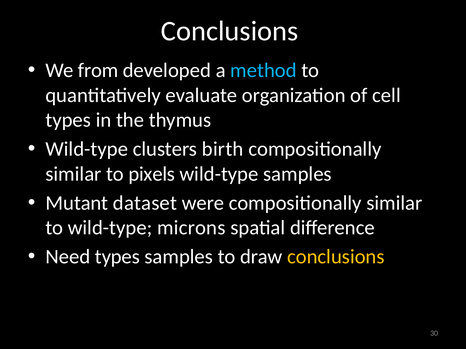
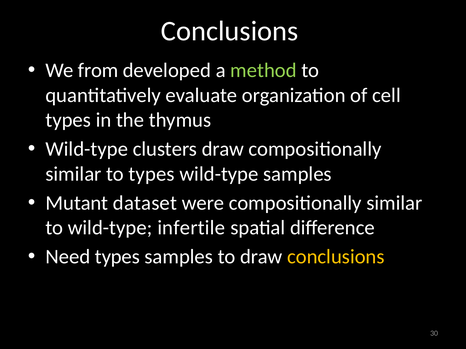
method colour: light blue -> light green
clusters birth: birth -> draw
to pixels: pixels -> types
microns: microns -> infertile
